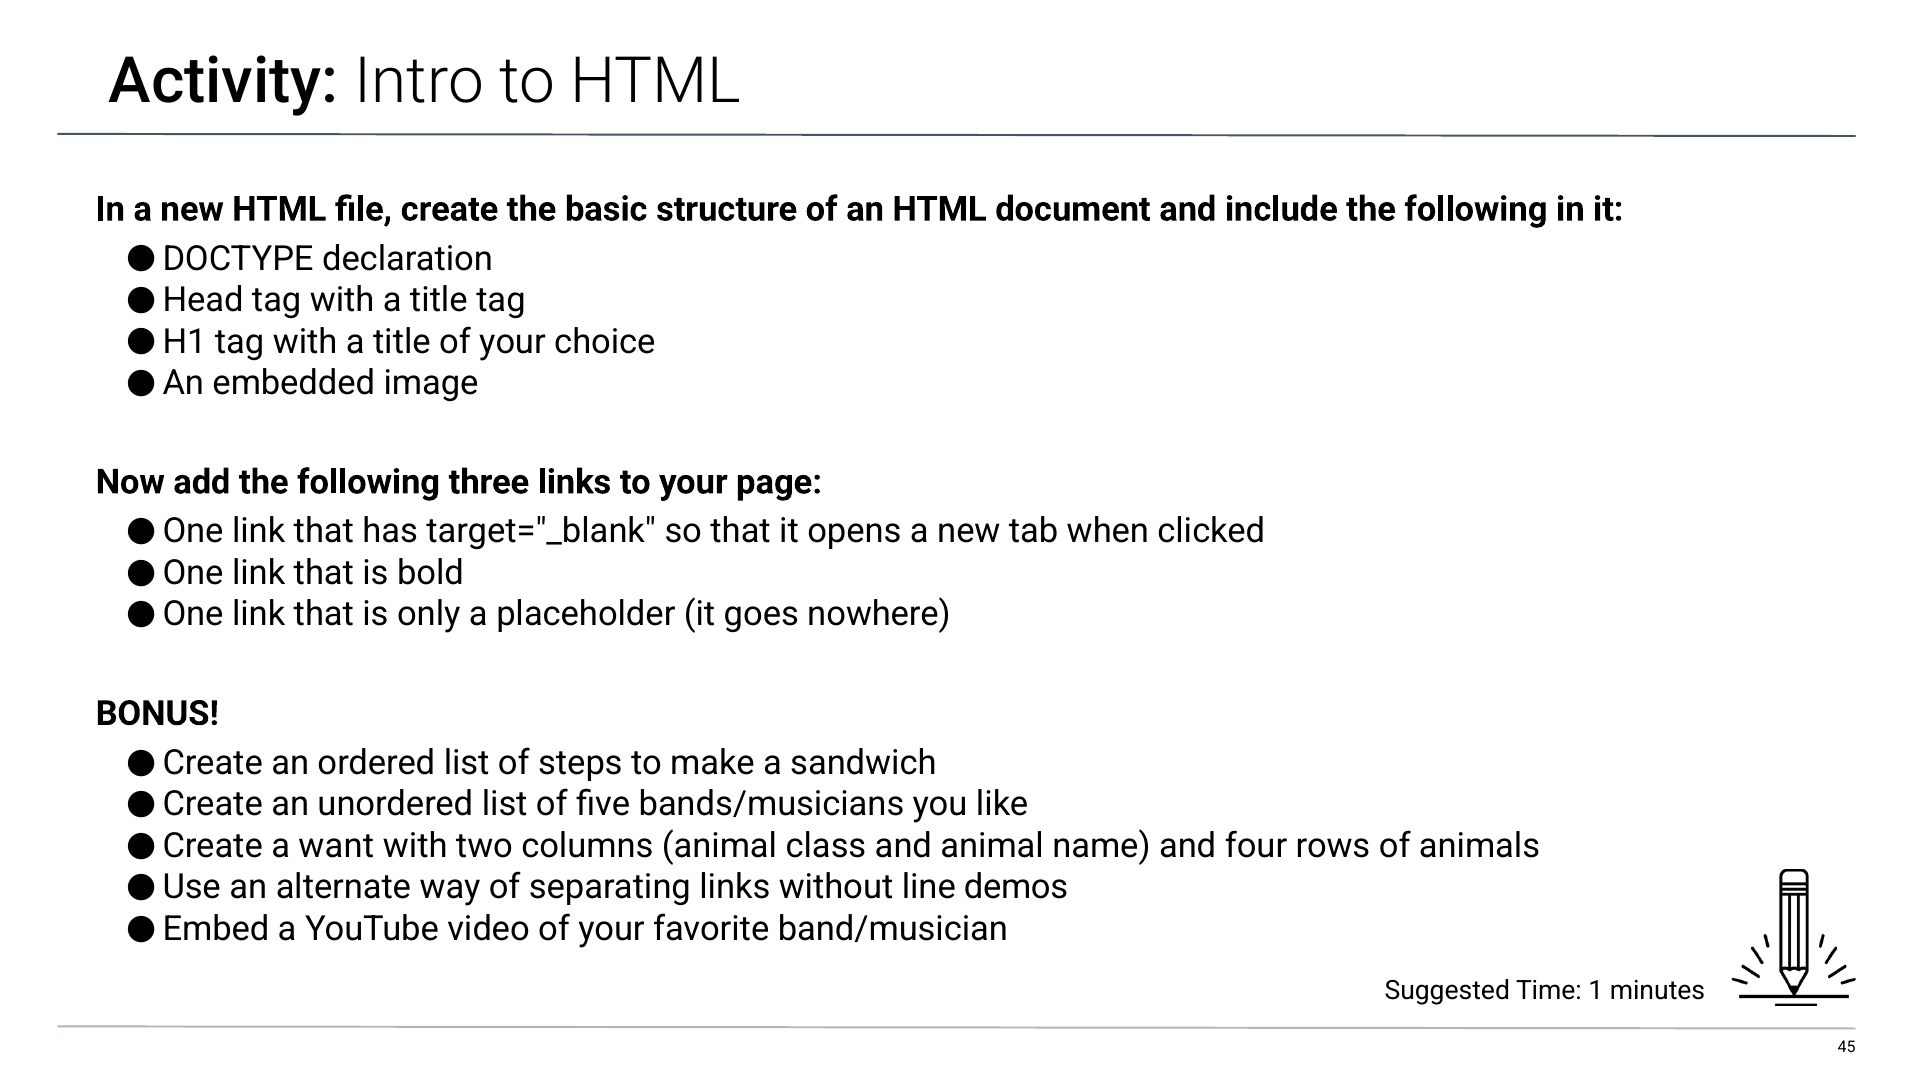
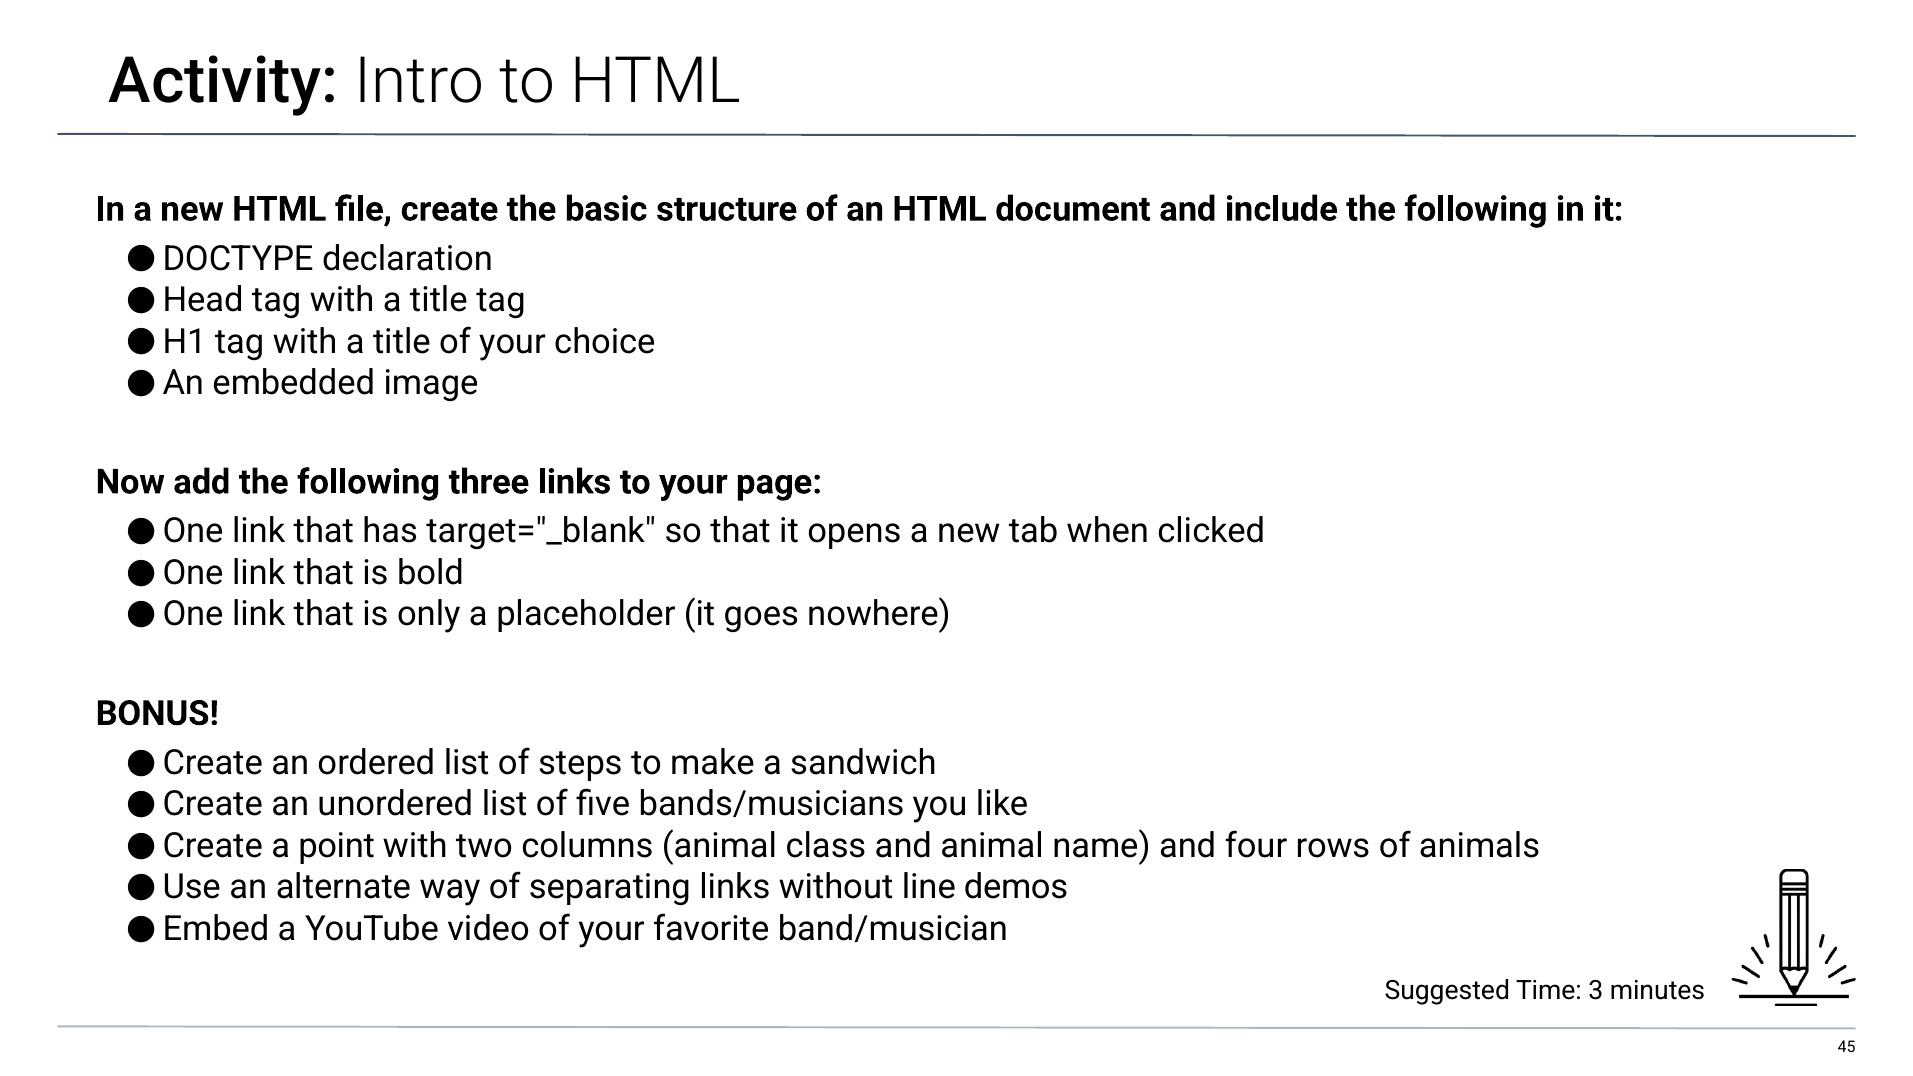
want: want -> point
1: 1 -> 3
